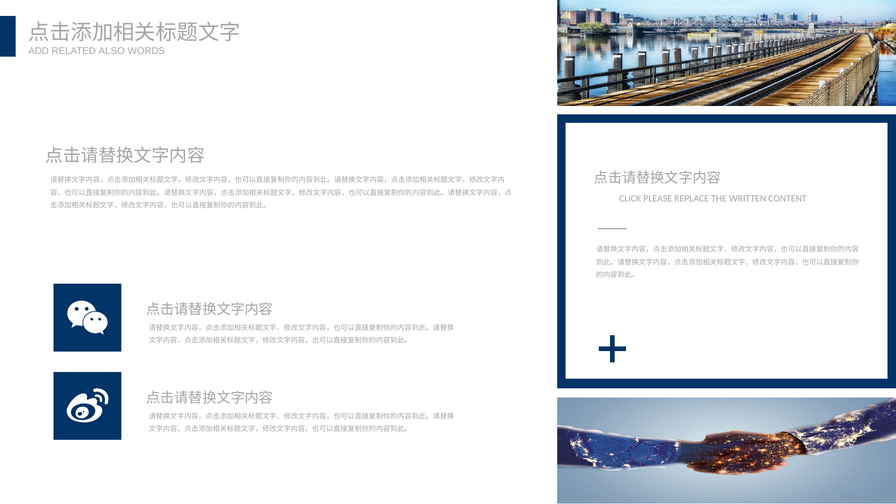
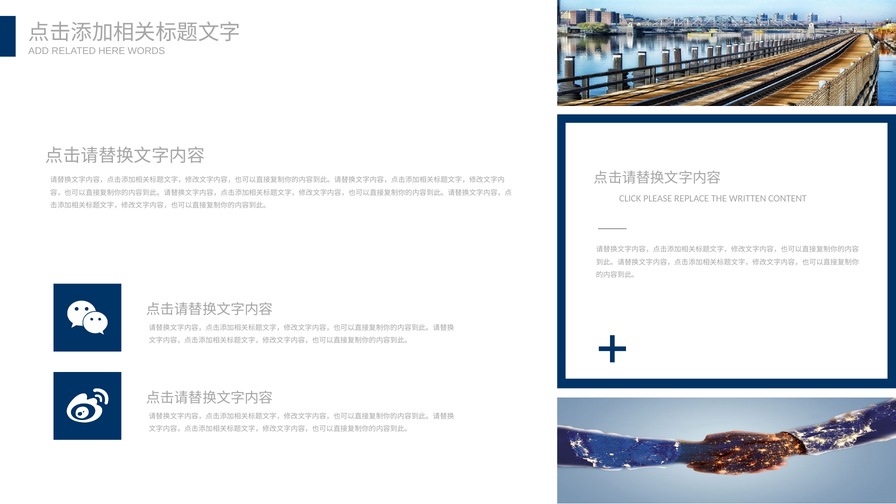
ALSO: ALSO -> HERE
